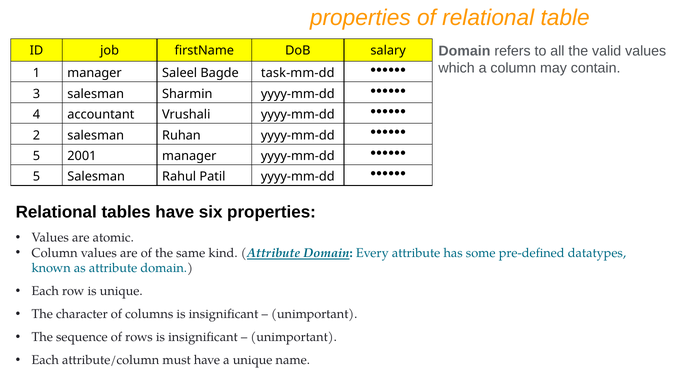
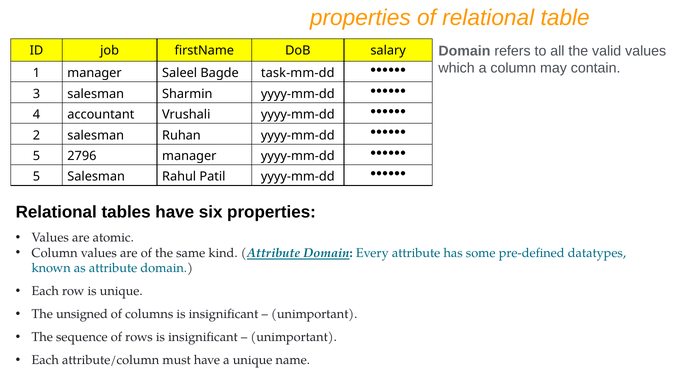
2001: 2001 -> 2796
character: character -> unsigned
